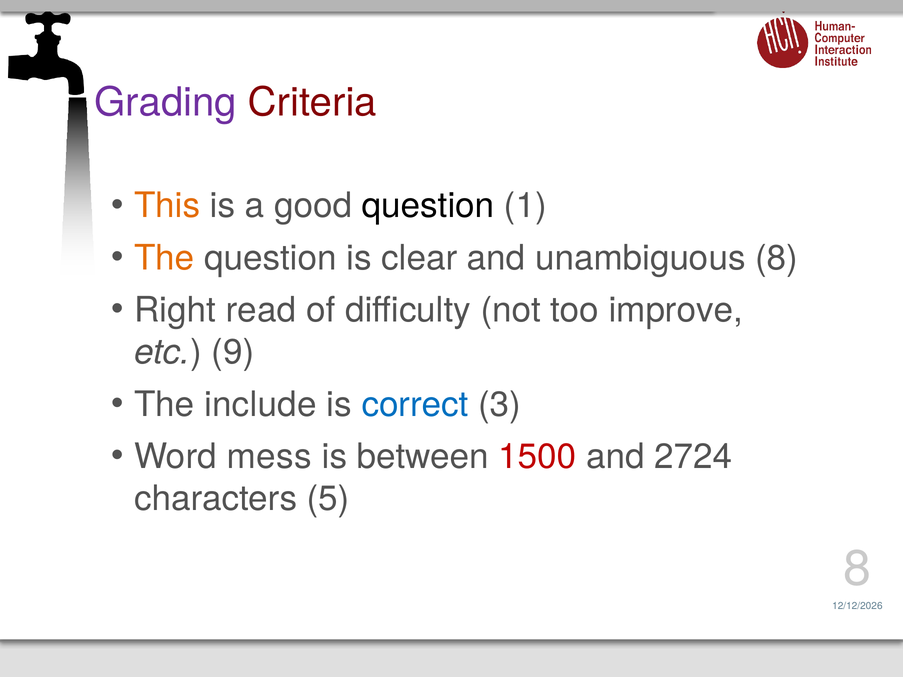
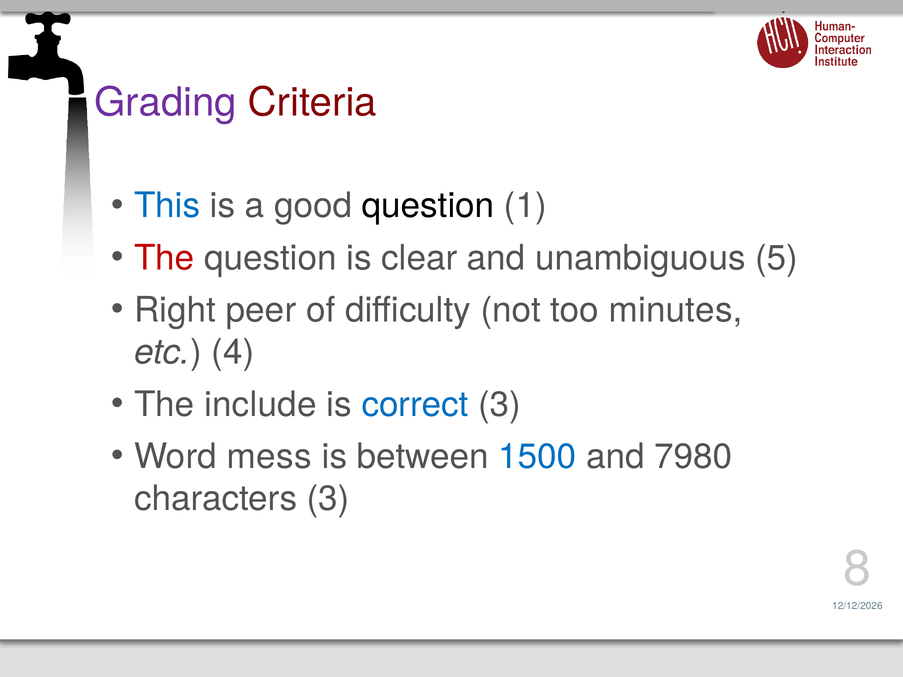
This colour: orange -> blue
The at (164, 258) colour: orange -> red
unambiguous 8: 8 -> 5
read: read -> peer
improve: improve -> minutes
9: 9 -> 4
1500 colour: red -> blue
2724: 2724 -> 7980
characters 5: 5 -> 3
